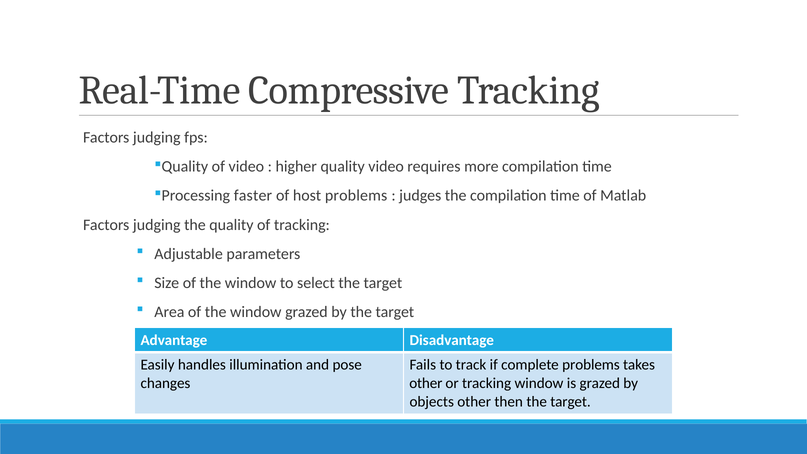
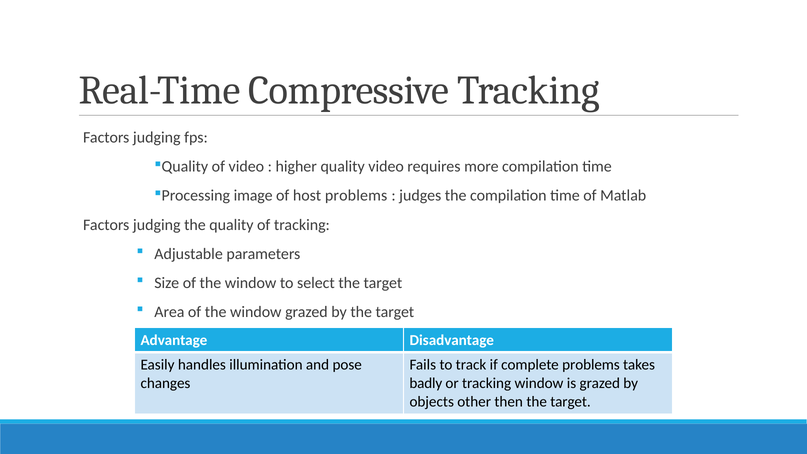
faster: faster -> image
other at (426, 383): other -> badly
